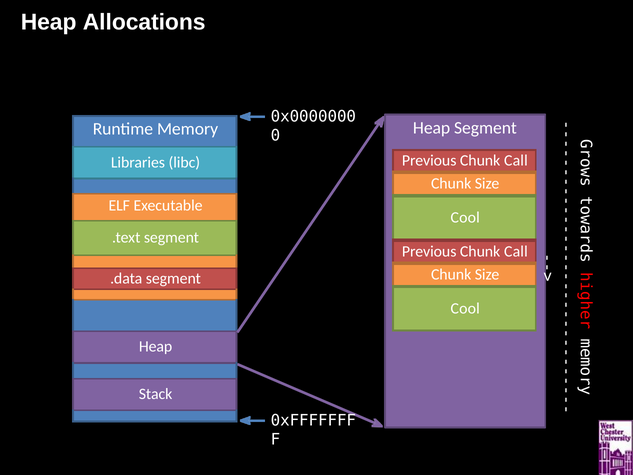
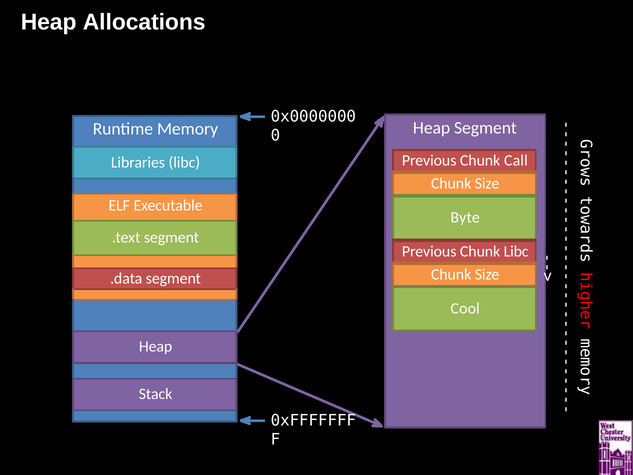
Cool at (465, 217): Cool -> Byte
Call at (516, 251): Call -> Libc
